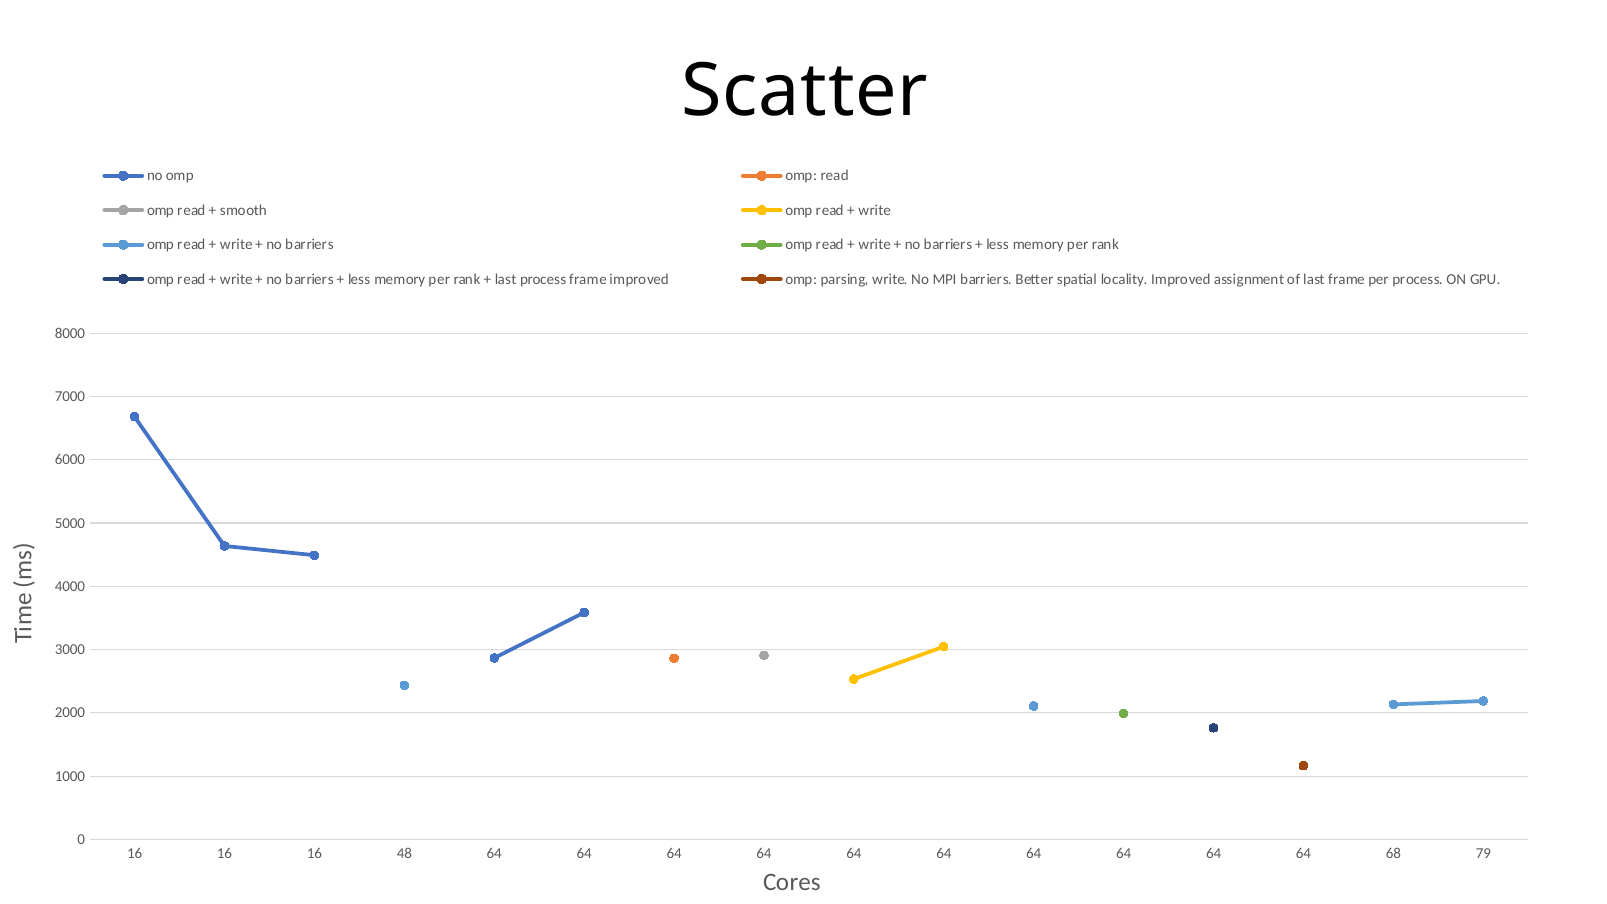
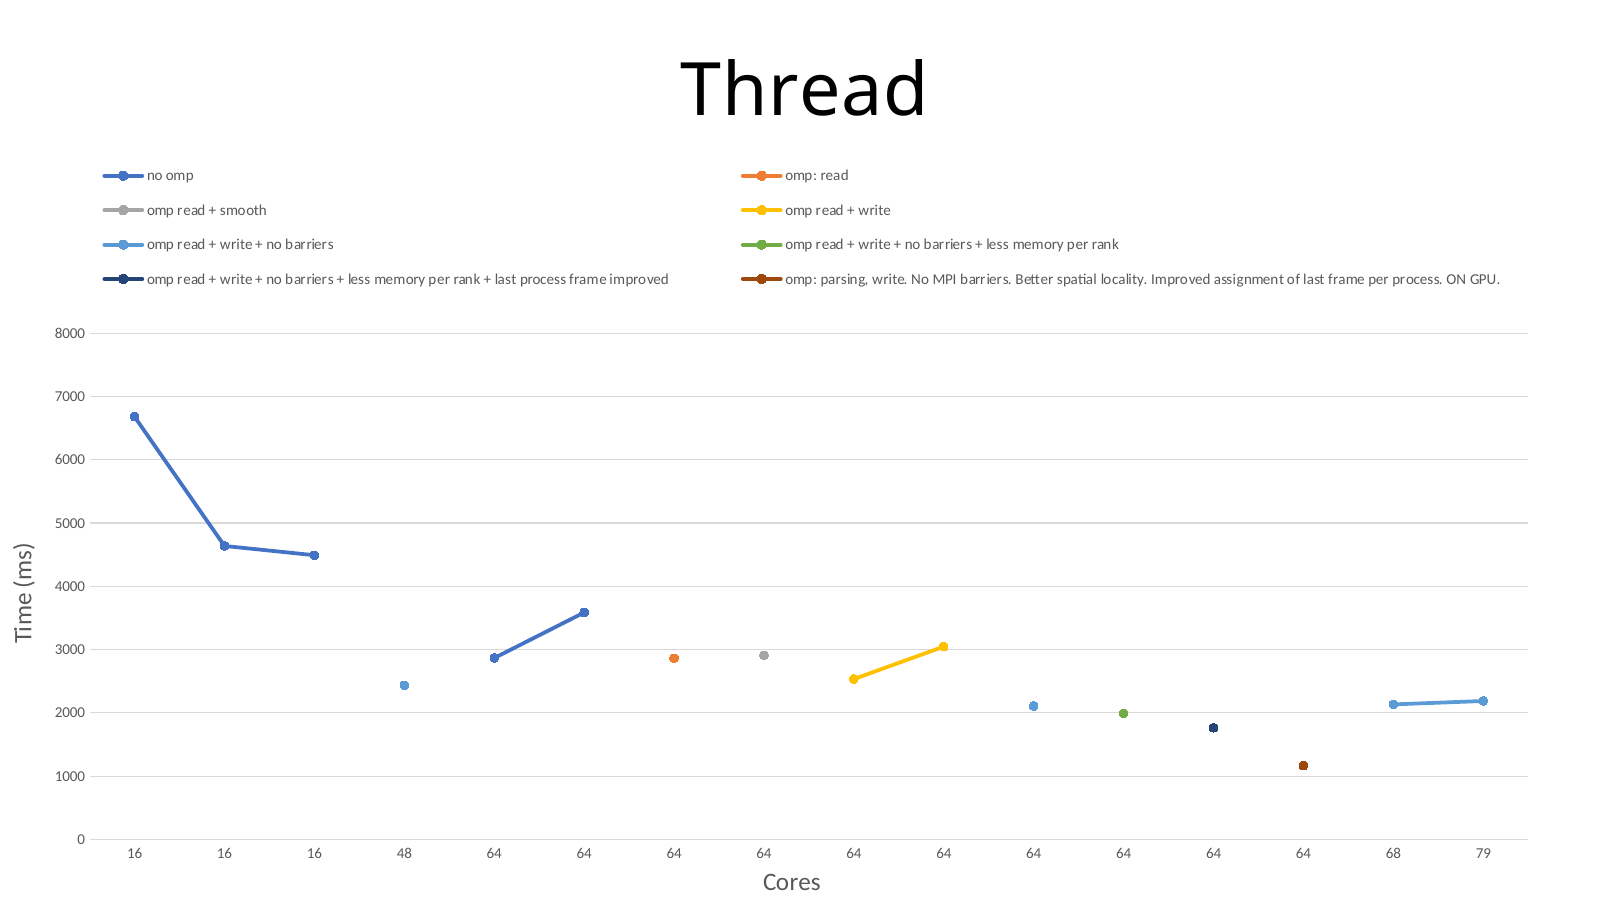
Scatter: Scatter -> Thread
